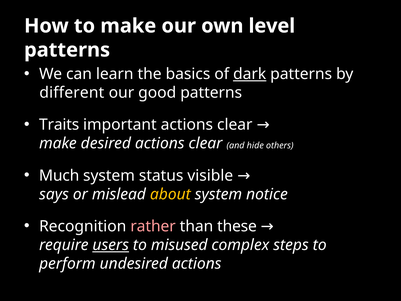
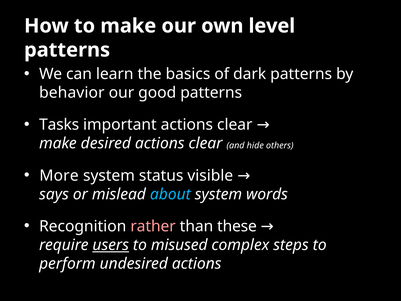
dark underline: present -> none
different: different -> behavior
Traits: Traits -> Tasks
Much: Much -> More
about colour: yellow -> light blue
notice: notice -> words
